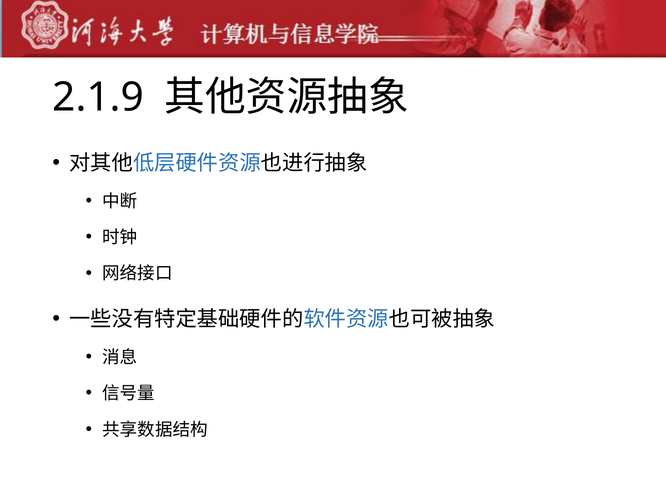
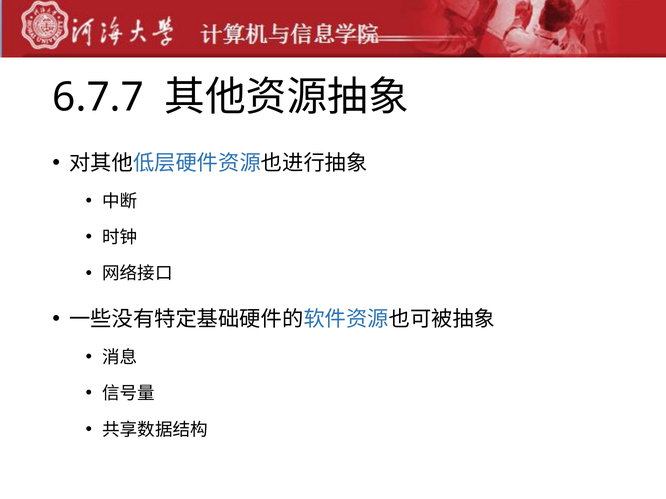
2.1.9: 2.1.9 -> 6.7.7
